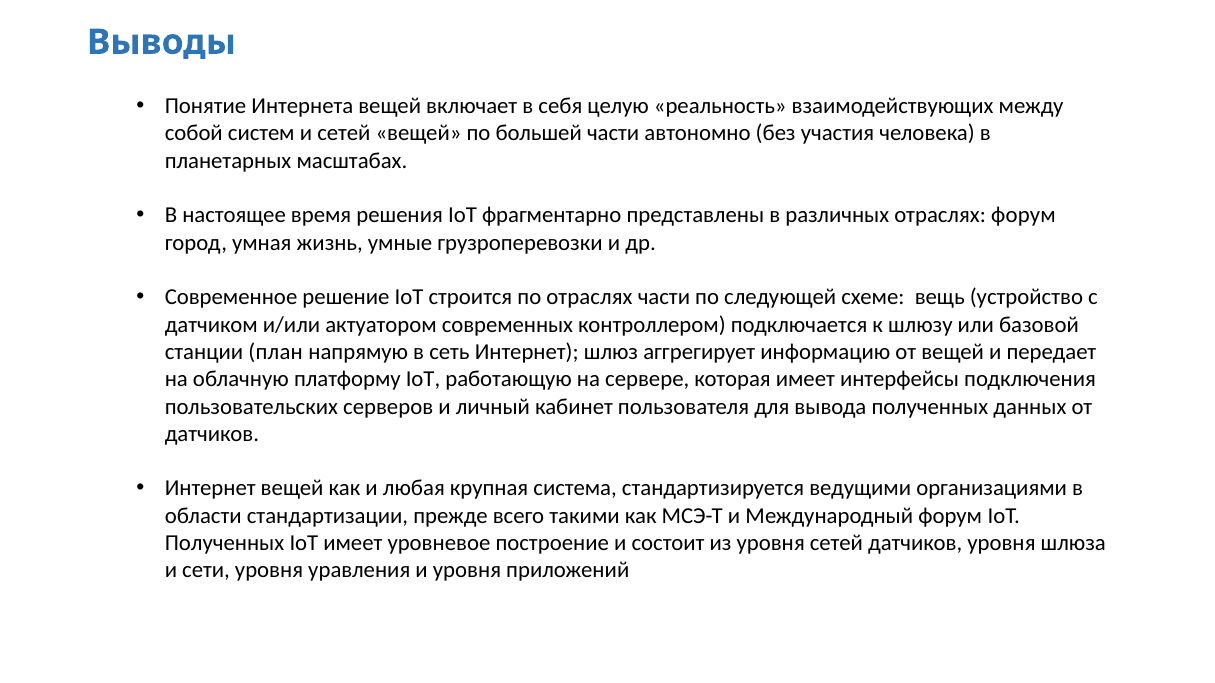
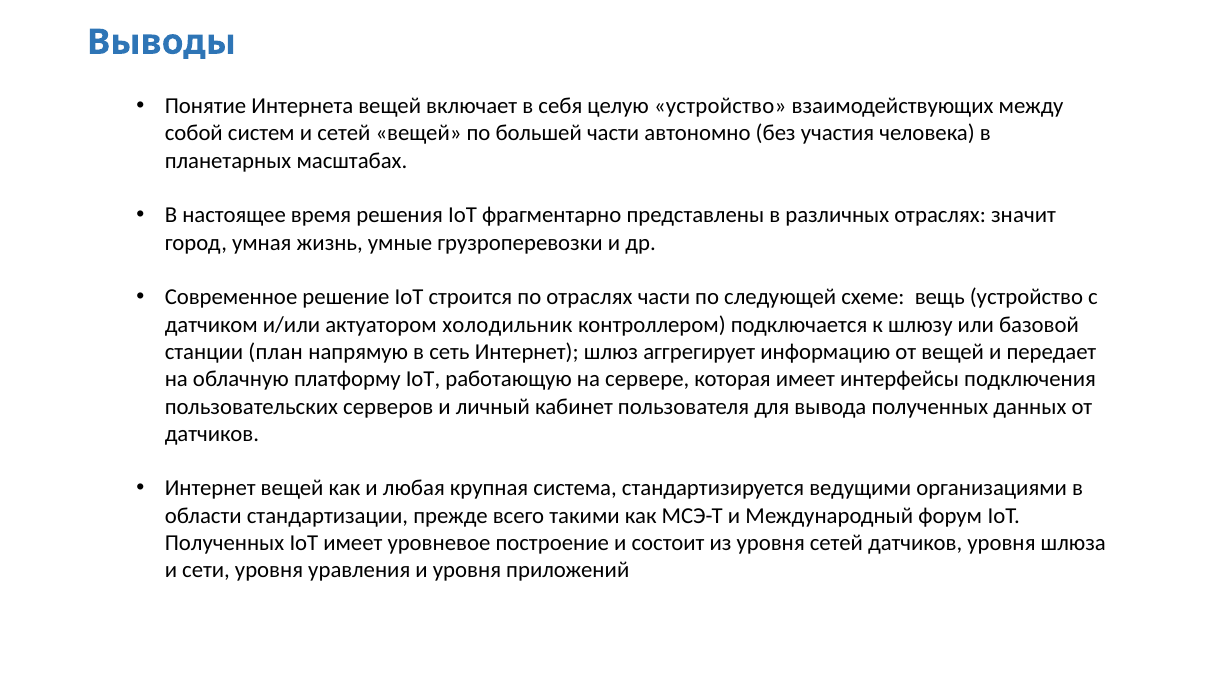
целую реальность: реальность -> устройство
отраслях форум: форум -> значит
современных: современных -> холодильник
